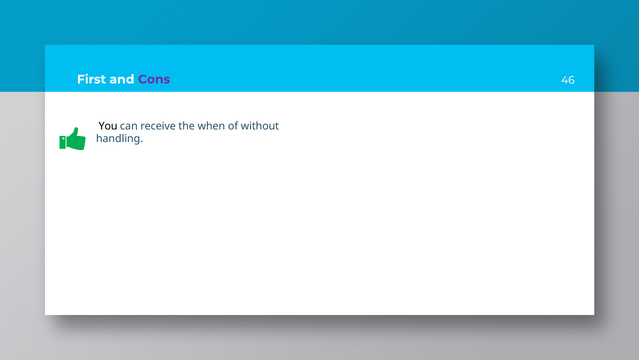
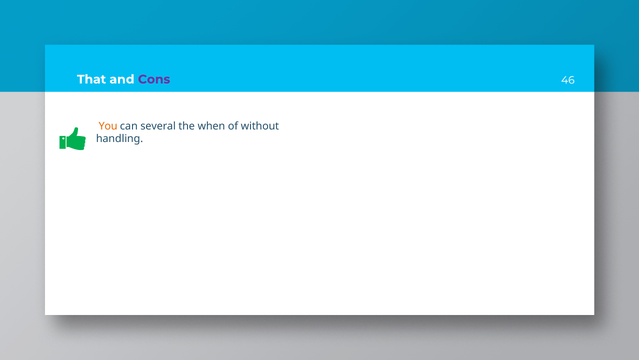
First: First -> That
You colour: black -> orange
receive: receive -> several
